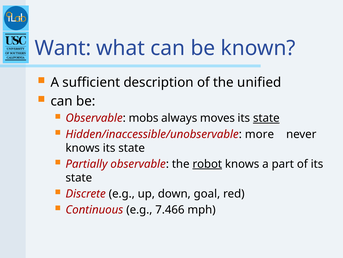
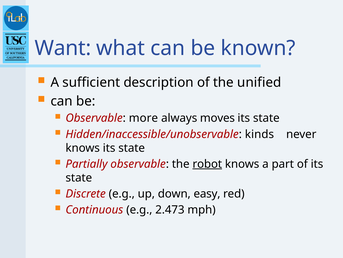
mobs: mobs -> more
state at (266, 118) underline: present -> none
more: more -> kinds
goal: goal -> easy
7.466: 7.466 -> 2.473
